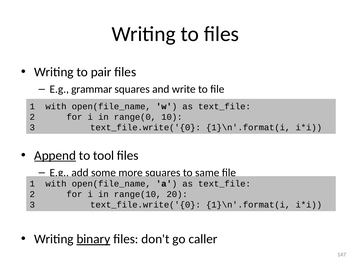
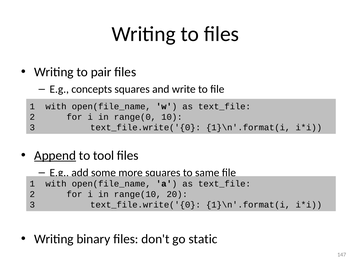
grammar: grammar -> concepts
binary underline: present -> none
caller: caller -> static
